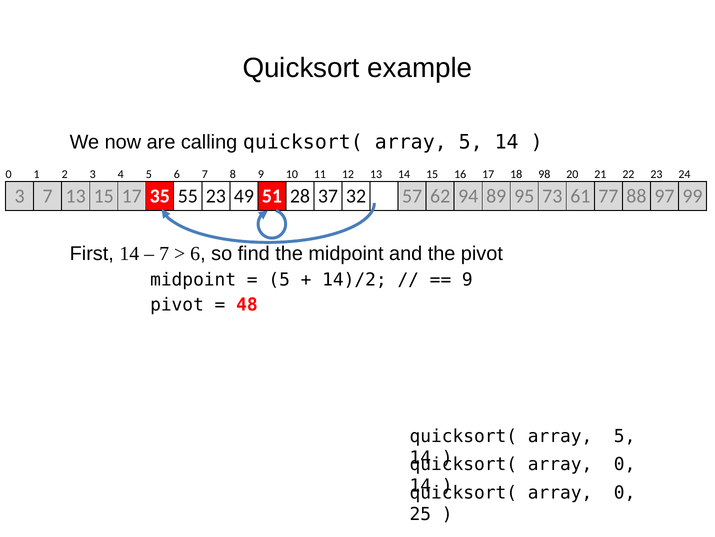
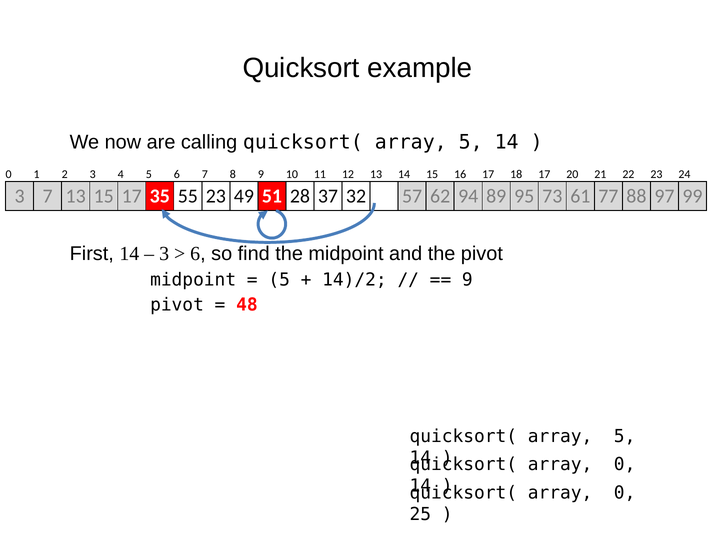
18 98: 98 -> 17
7 at (164, 253): 7 -> 3
